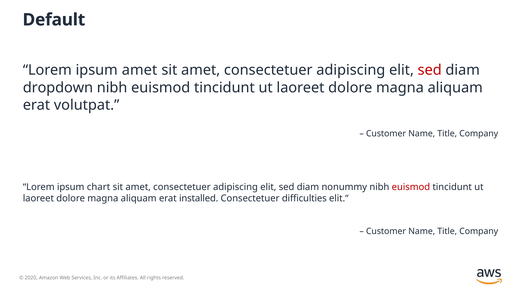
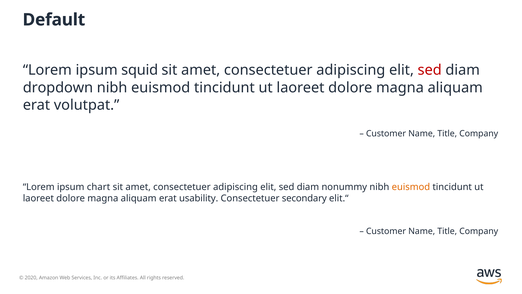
ipsum amet: amet -> squid
euismod at (411, 187) colour: red -> orange
installed: installed -> usability
difficulties: difficulties -> secondary
